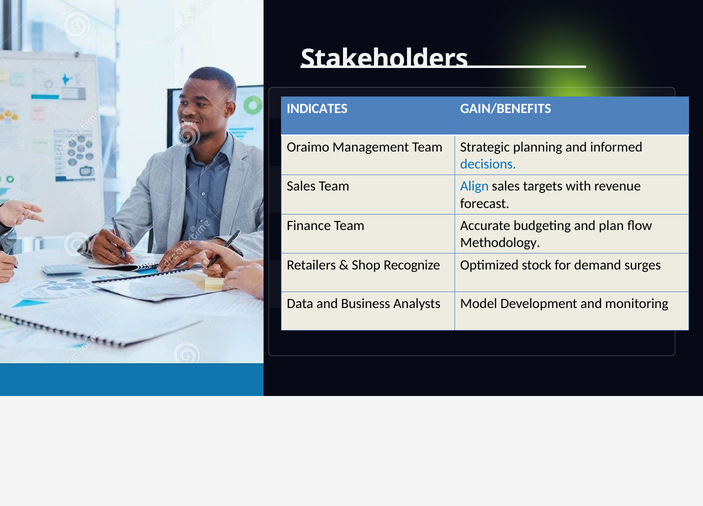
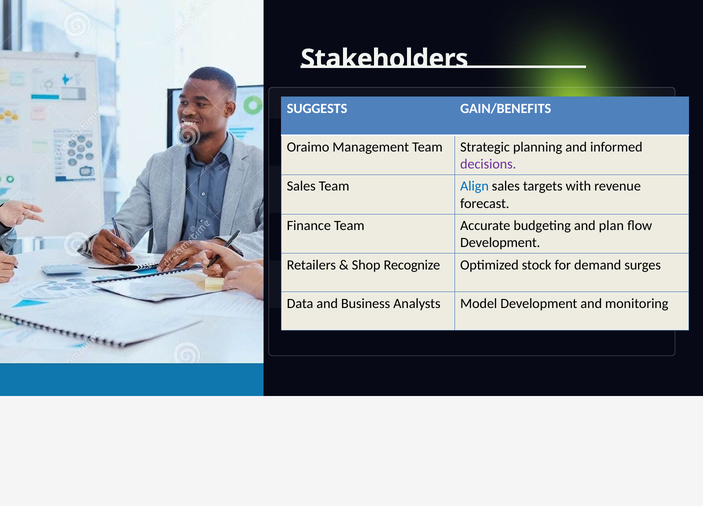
INDICATES: INDICATES -> SUGGESTS
decisions colour: blue -> purple
Methodology at (500, 243): Methodology -> Development
